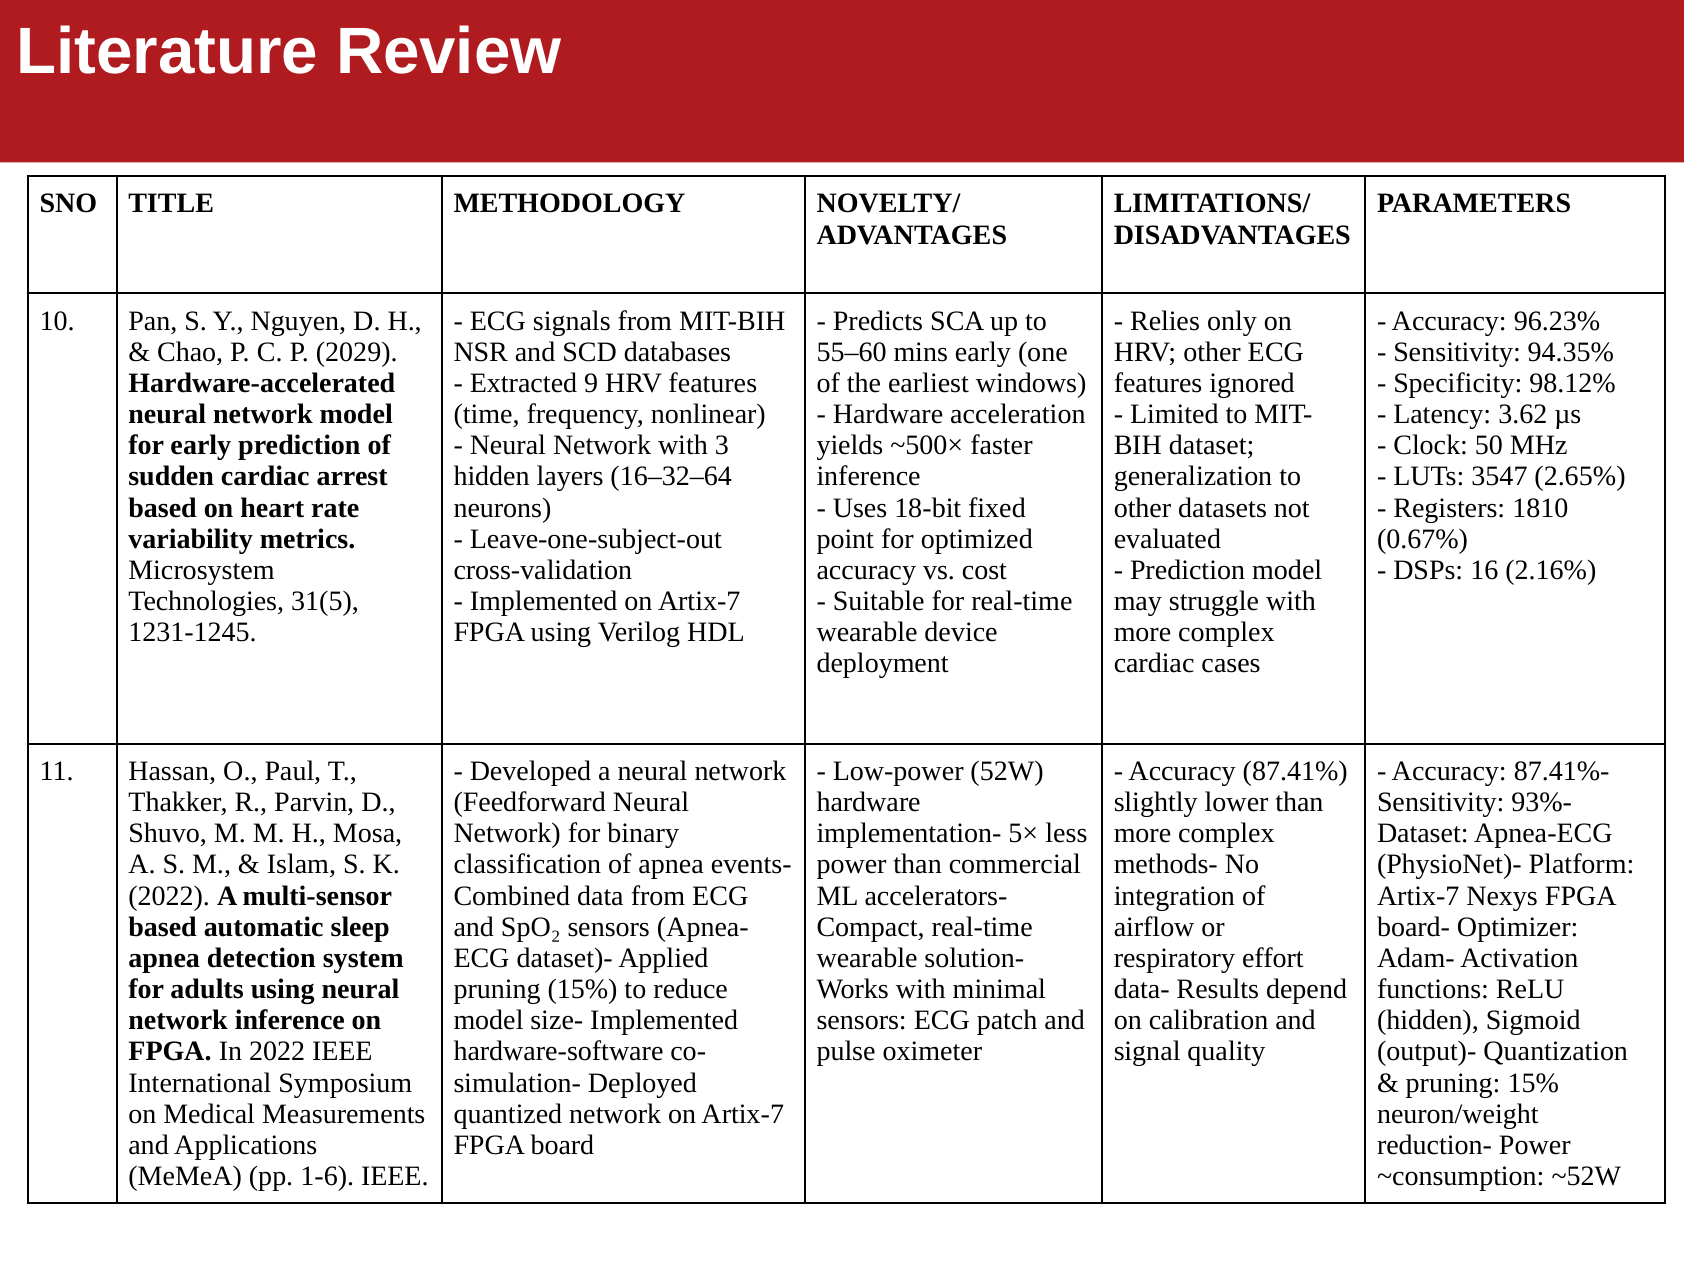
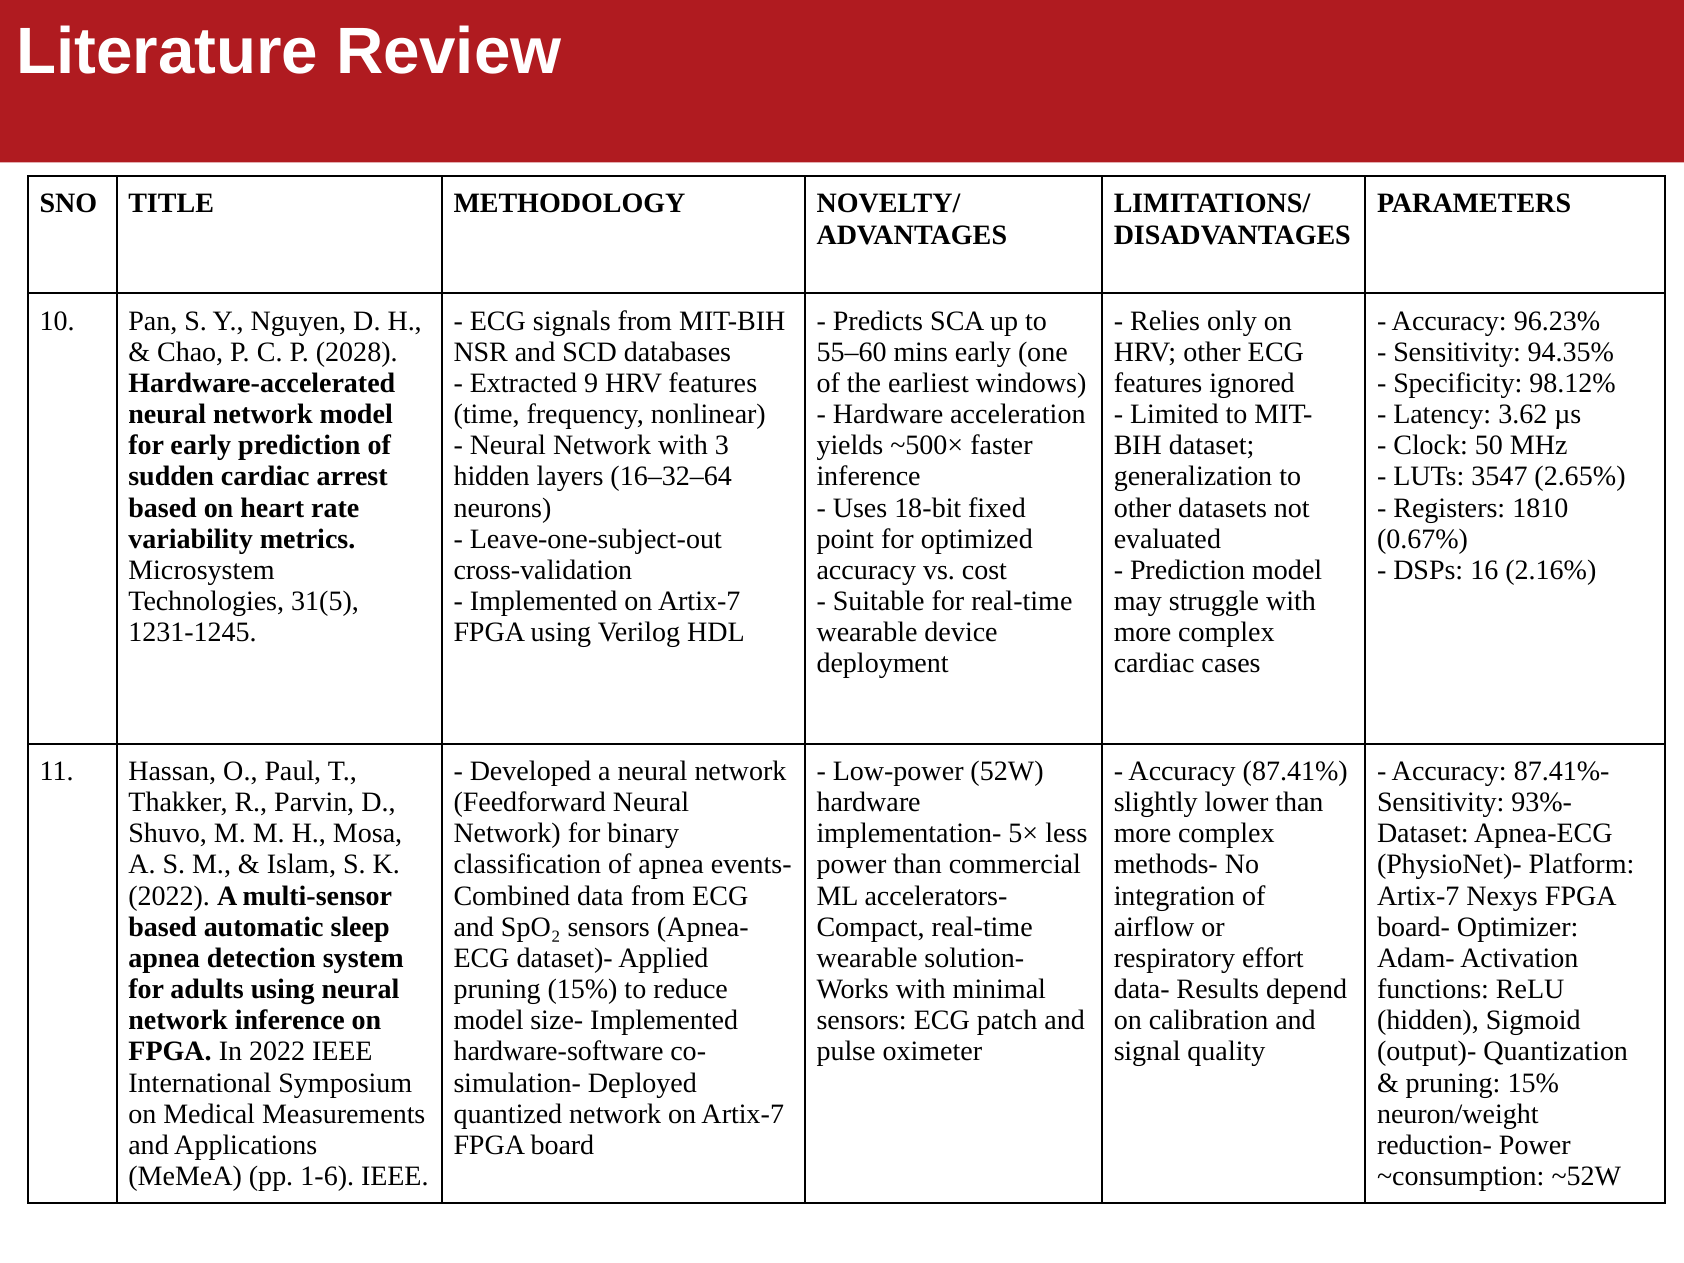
2029: 2029 -> 2028
